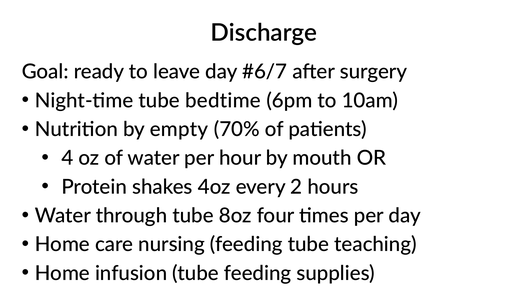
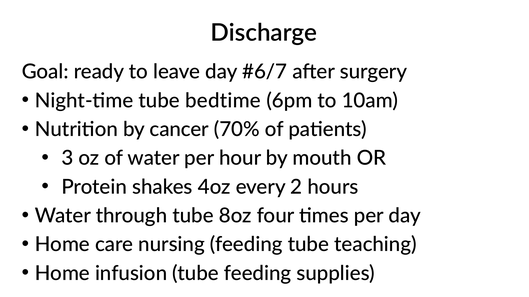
empty: empty -> cancer
4: 4 -> 3
